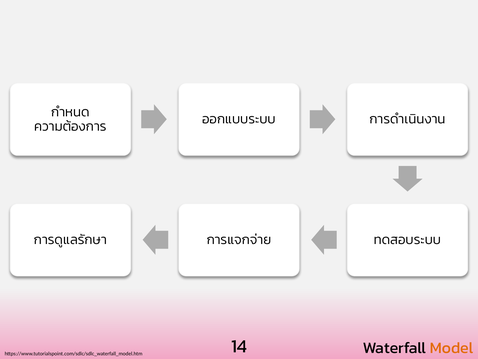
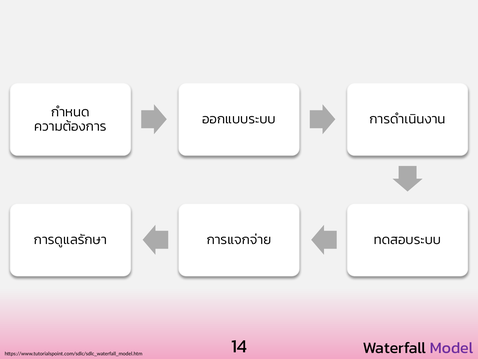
Model colour: orange -> purple
